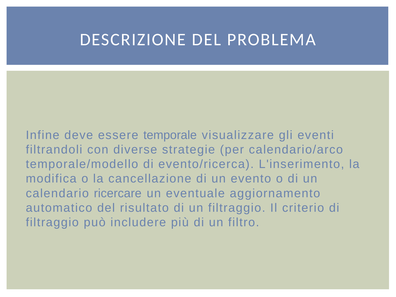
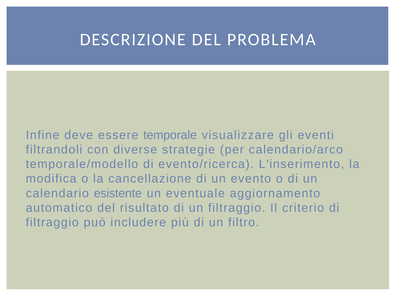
ricercare: ricercare -> esistente
